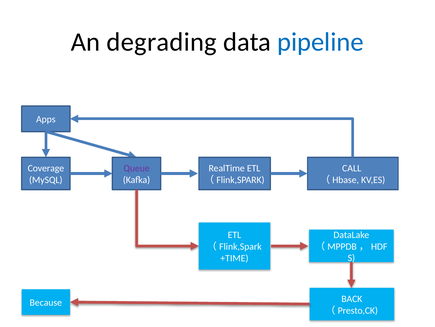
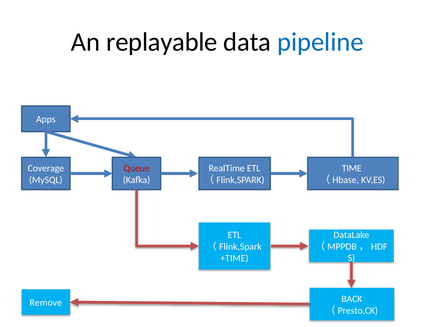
degrading: degrading -> replayable
Queue colour: purple -> red
CALL: CALL -> TIME
Because: Because -> Remove
